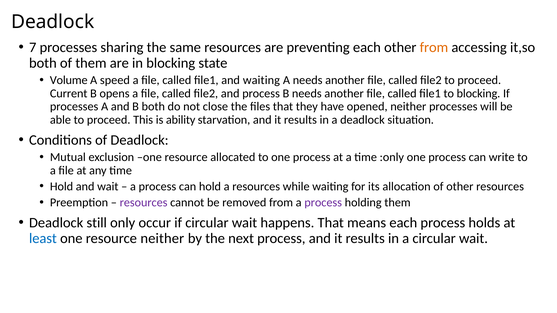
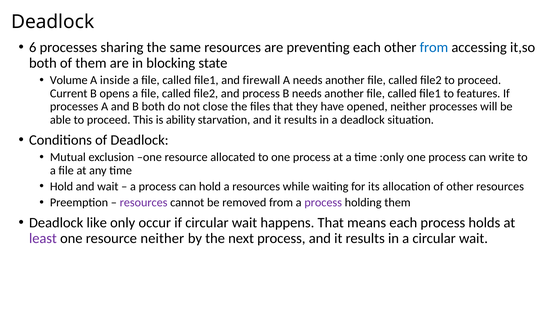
7: 7 -> 6
from at (434, 47) colour: orange -> blue
speed: speed -> inside
and waiting: waiting -> firewall
to blocking: blocking -> features
still: still -> like
least colour: blue -> purple
